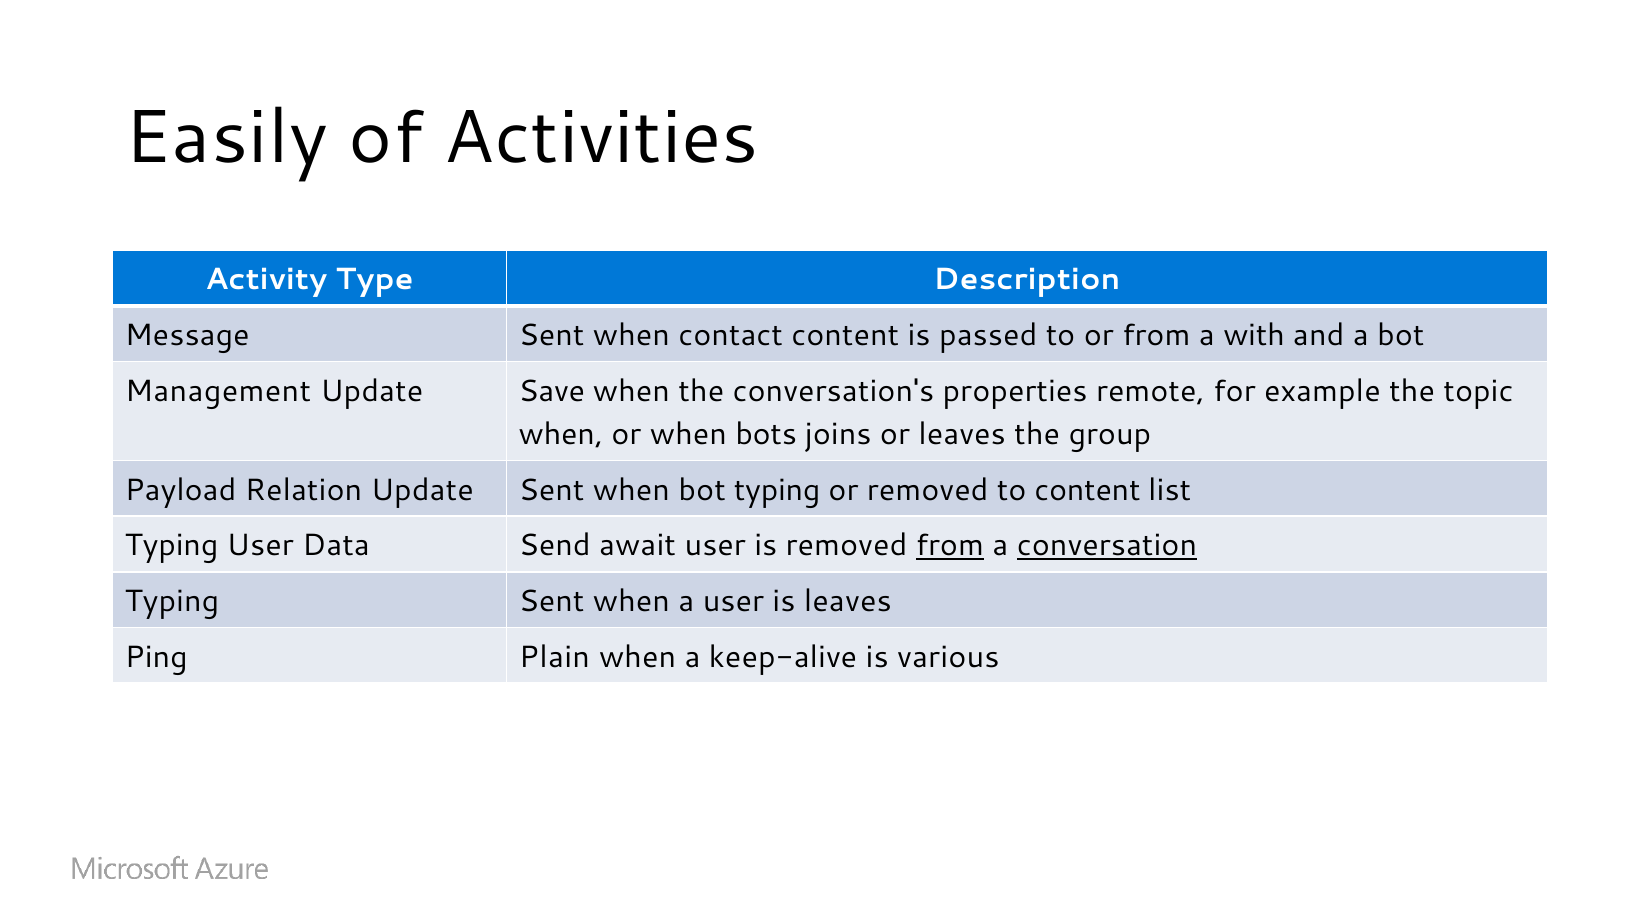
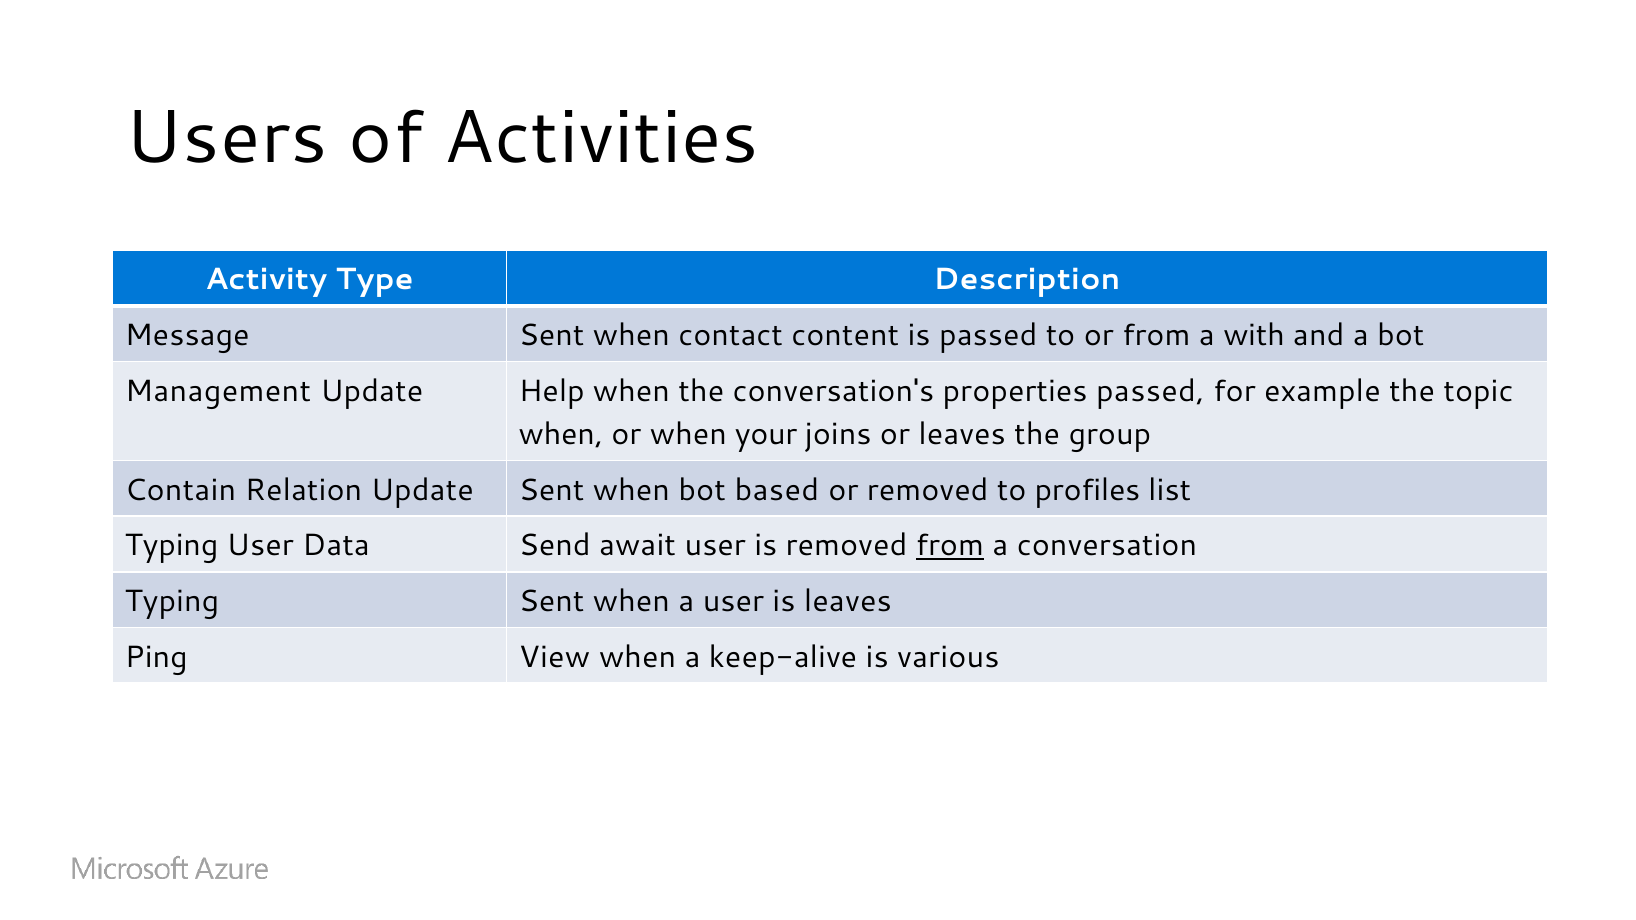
Easily: Easily -> Users
Save: Save -> Help
properties remote: remote -> passed
bots: bots -> your
Payload: Payload -> Contain
bot typing: typing -> based
to content: content -> profiles
conversation underline: present -> none
Plain: Plain -> View
